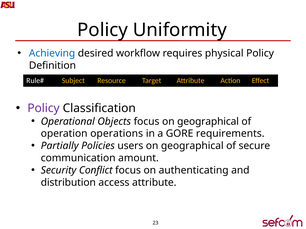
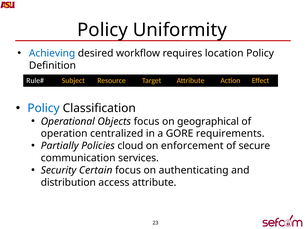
physical: physical -> location
Policy at (44, 109) colour: purple -> blue
operations: operations -> centralized
users: users -> cloud
geographical at (192, 146): geographical -> enforcement
amount: amount -> services
Conflict: Conflict -> Certain
